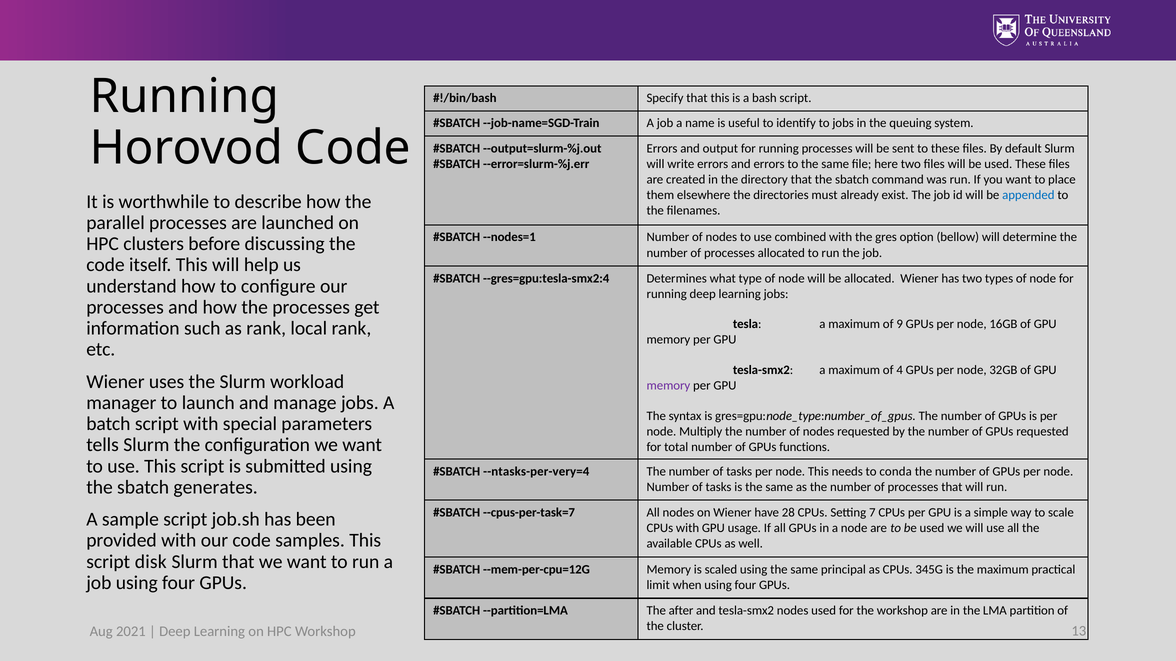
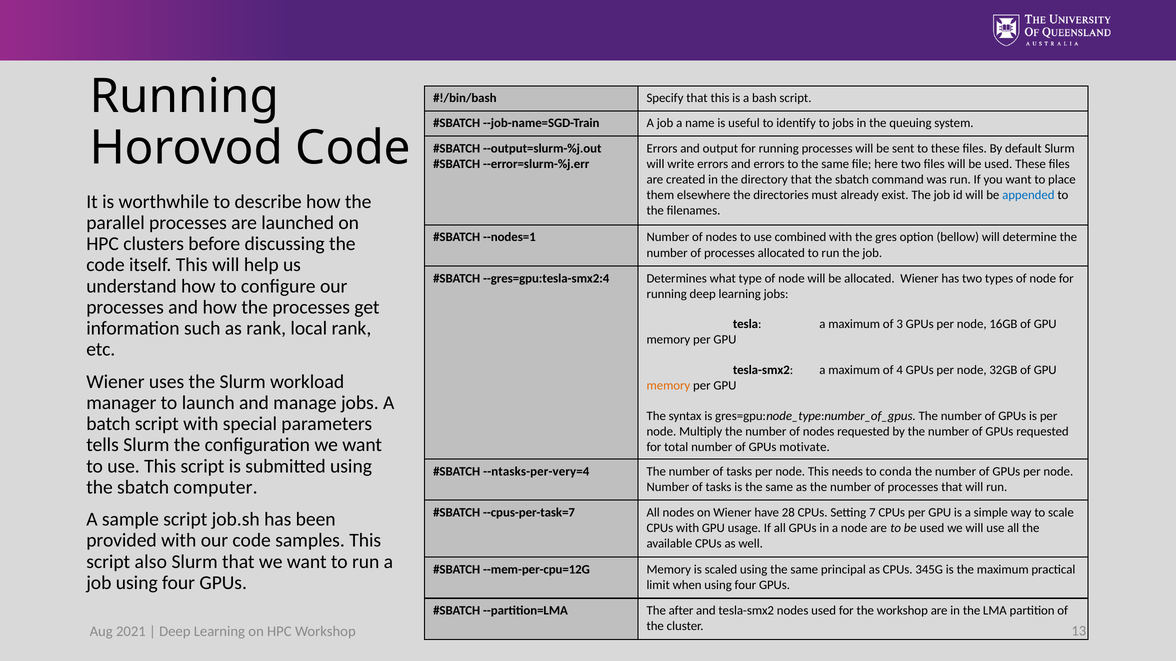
9: 9 -> 3
memory at (668, 386) colour: purple -> orange
functions: functions -> motivate
generates: generates -> computer
disk: disk -> also
